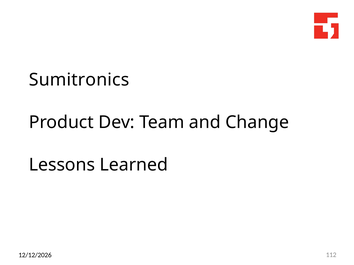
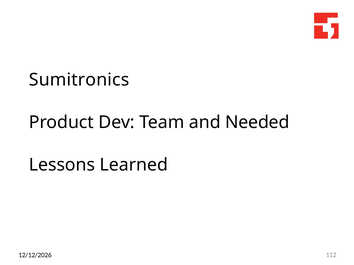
Change: Change -> Needed
